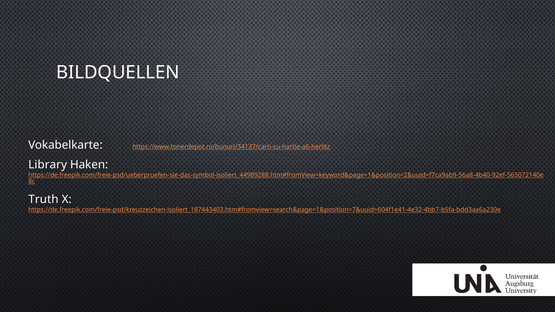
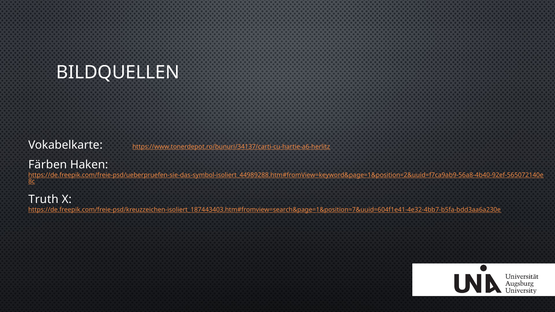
Library: Library -> Färben
